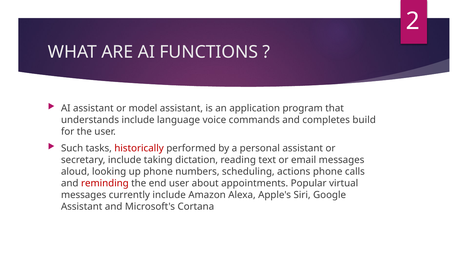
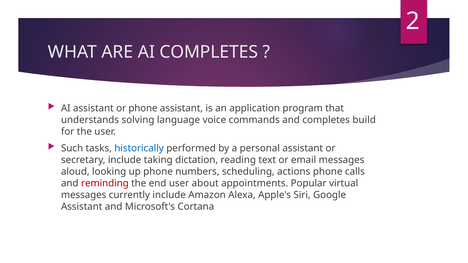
AI FUNCTIONS: FUNCTIONS -> COMPLETES
or model: model -> phone
understands include: include -> solving
historically colour: red -> blue
